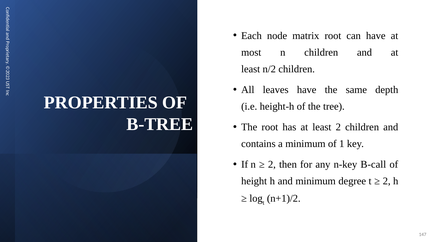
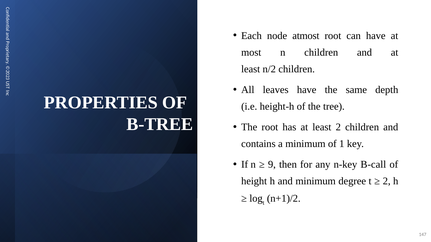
matrix: matrix -> atmost
2 at (272, 165): 2 -> 9
